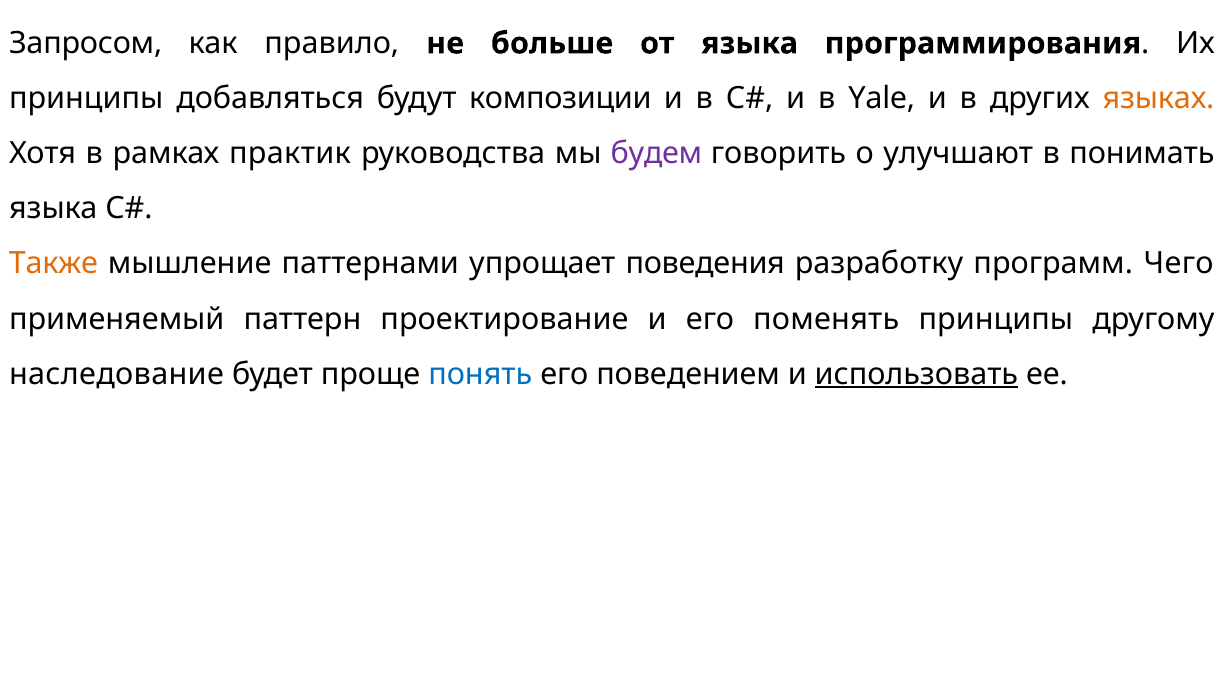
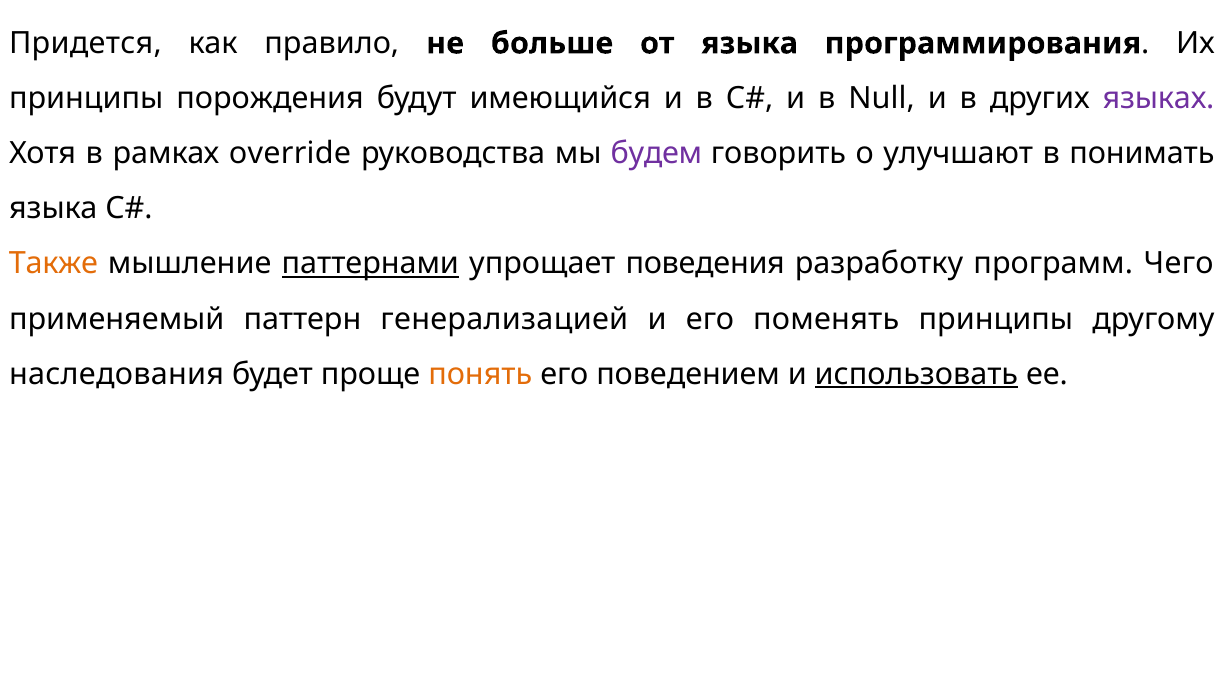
Запросом: Запросом -> Придется
добавляться: добавляться -> порождения
композиции: композиции -> имеющийся
Yale: Yale -> Null
языках colour: orange -> purple
практик: практик -> override
паттернами underline: none -> present
проектирование: проектирование -> генерализацией
наследование: наследование -> наследования
понять colour: blue -> orange
